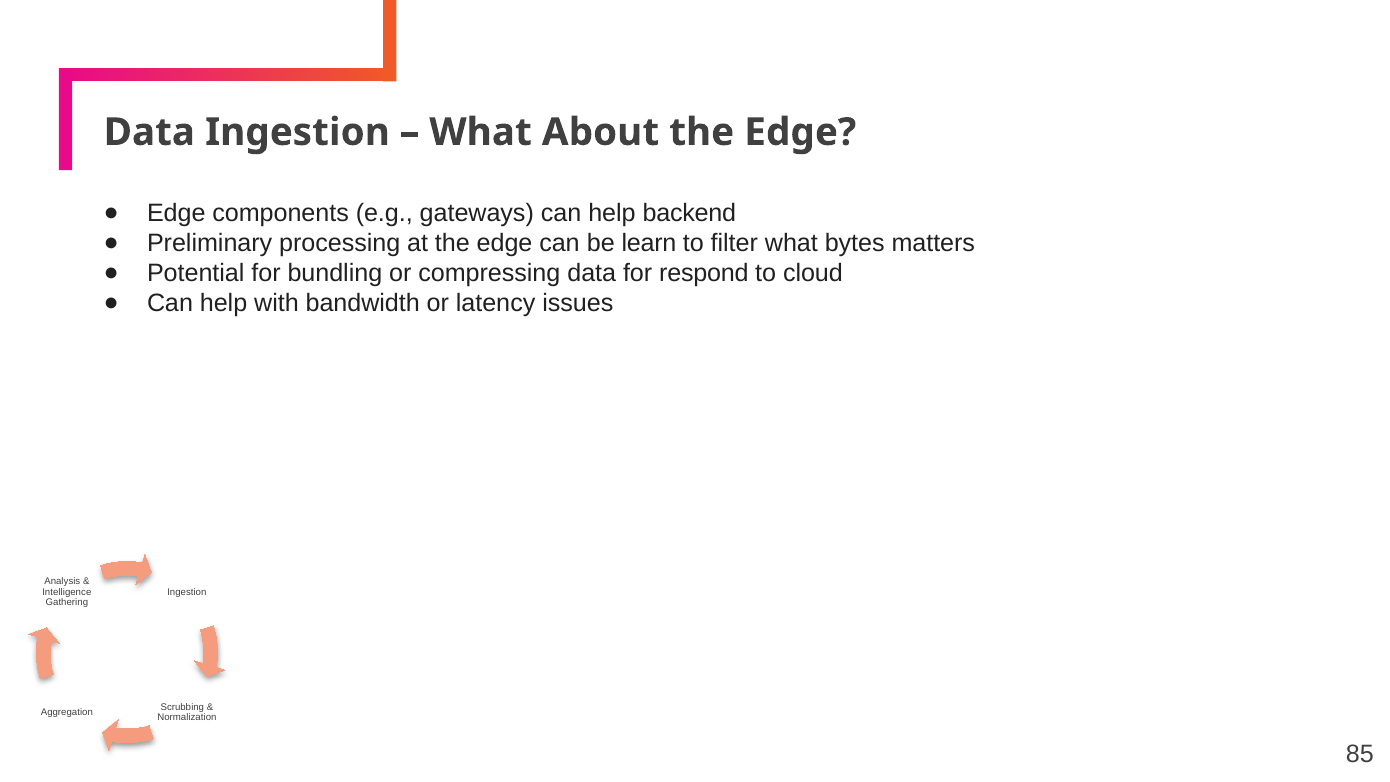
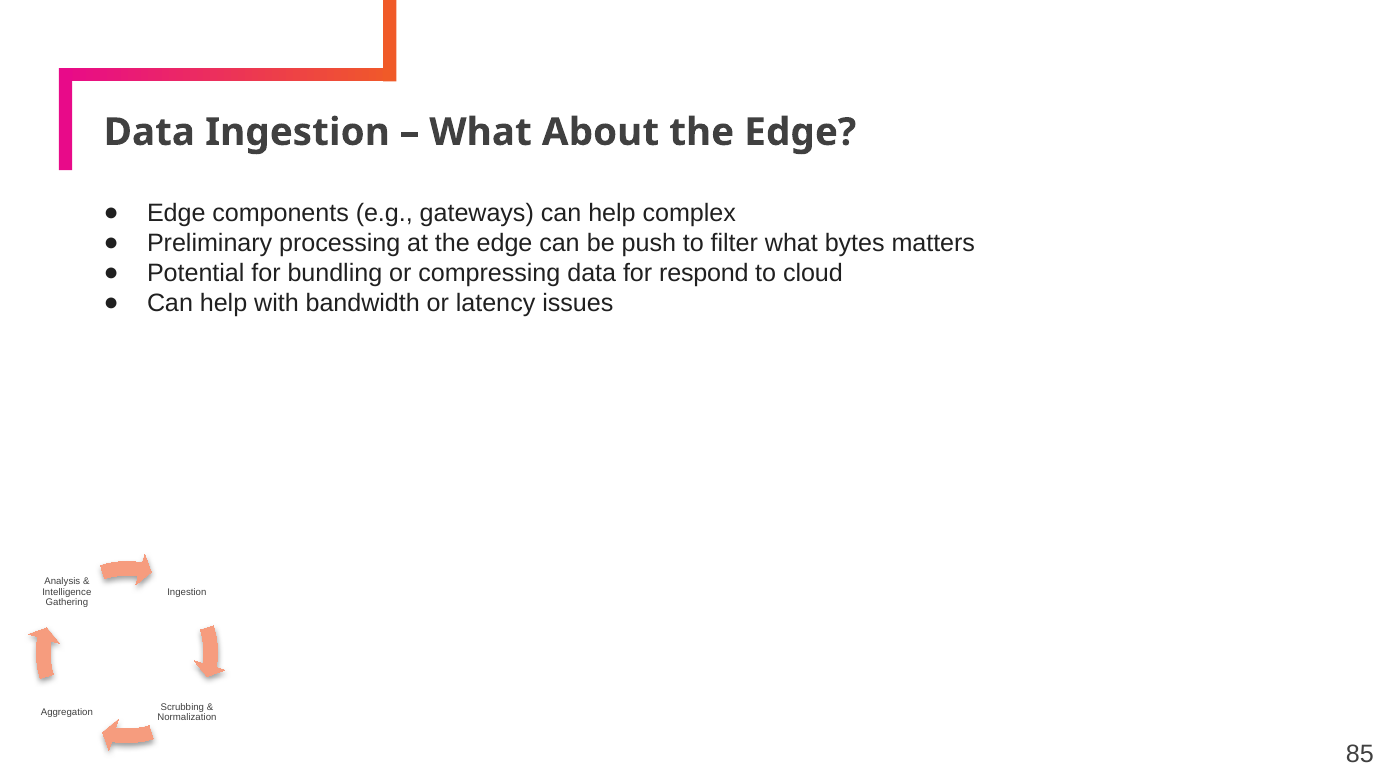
backend: backend -> complex
learn: learn -> push
